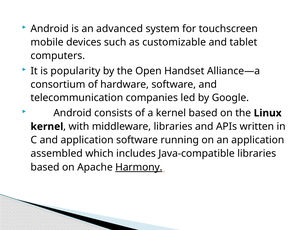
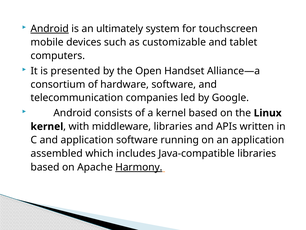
Android at (50, 29) underline: none -> present
advanced: advanced -> ultimately
popularity: popularity -> presented
